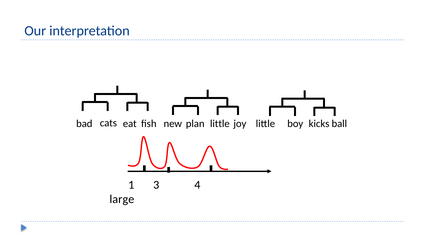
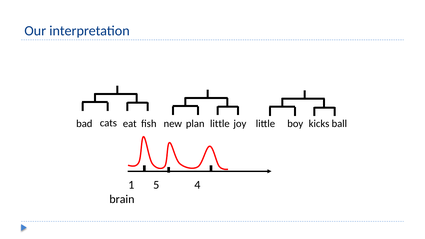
3: 3 -> 5
large: large -> brain
